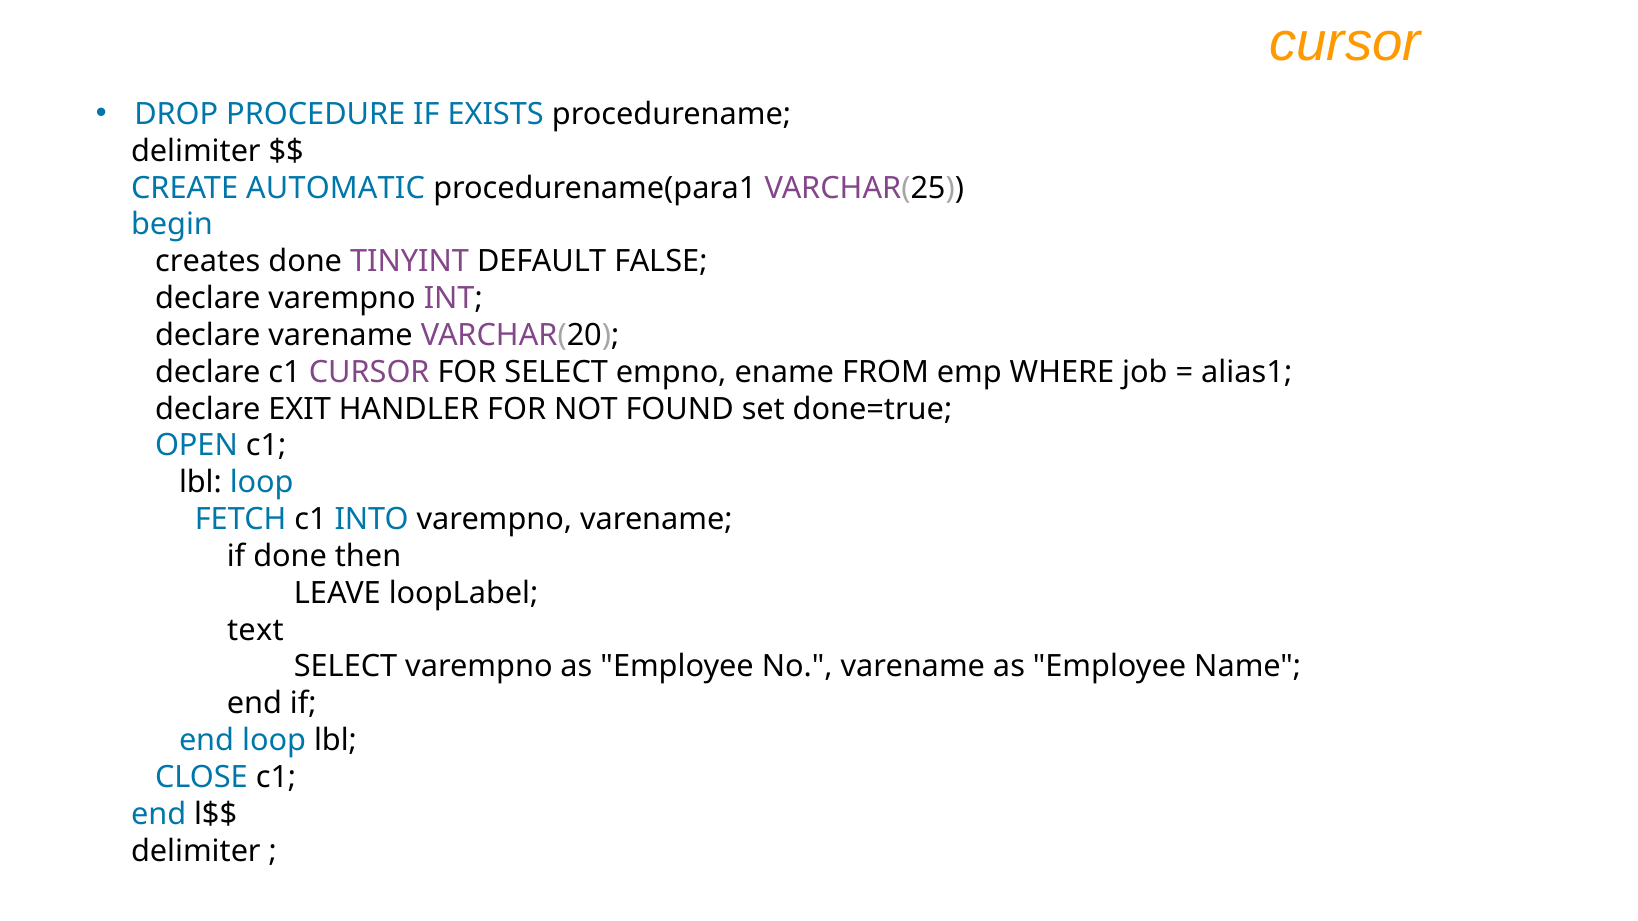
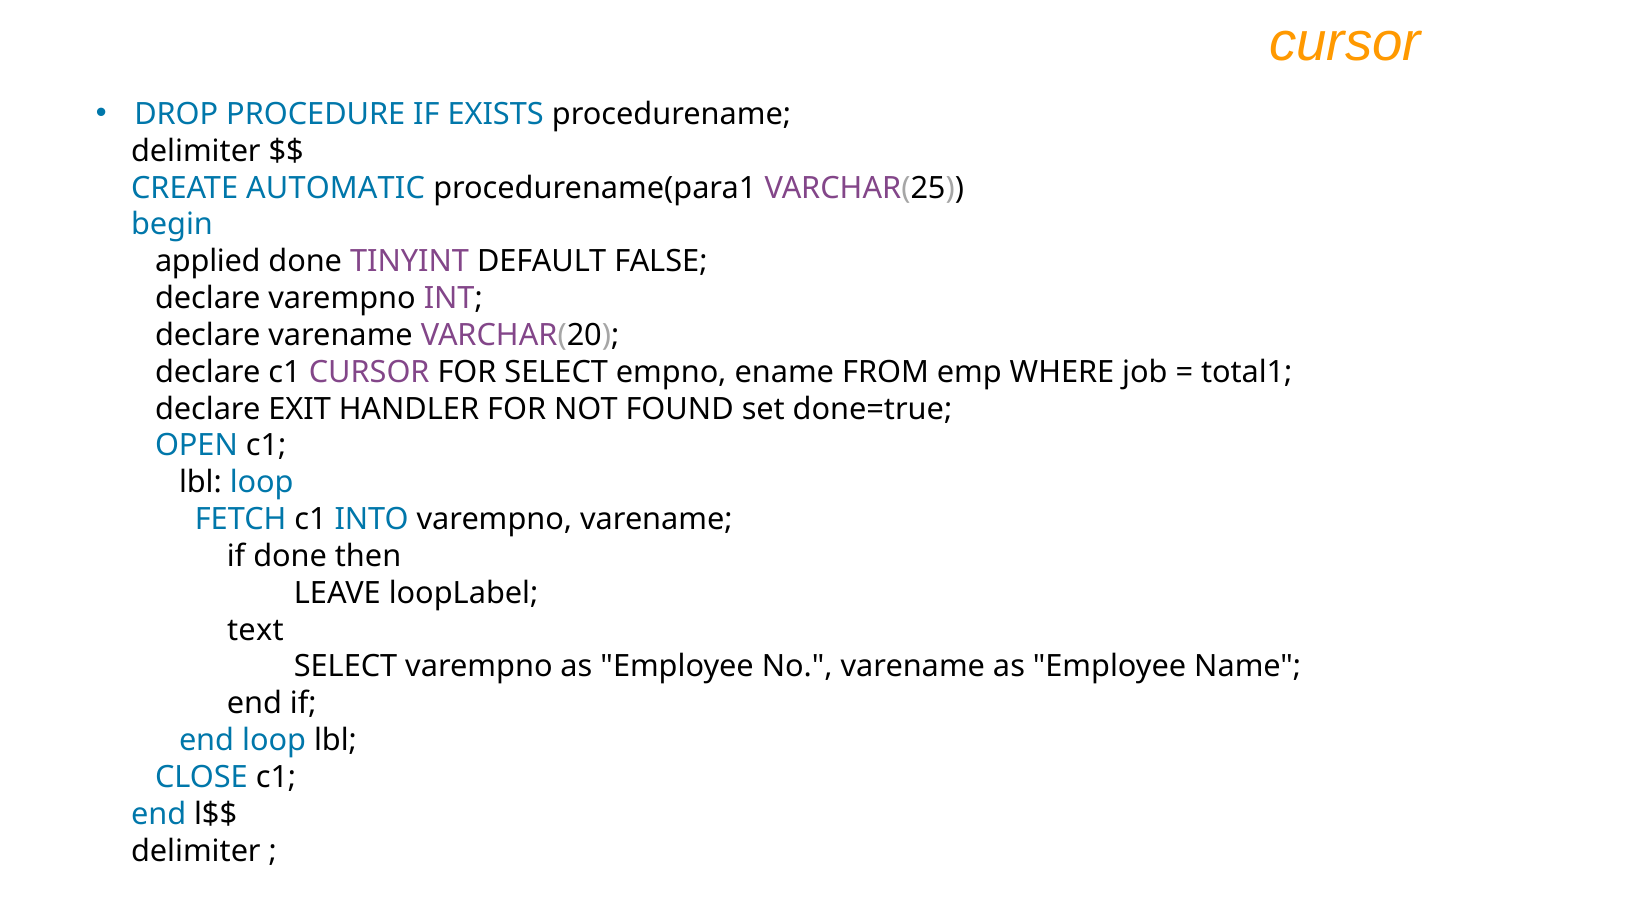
creates: creates -> applied
alias1: alias1 -> total1
